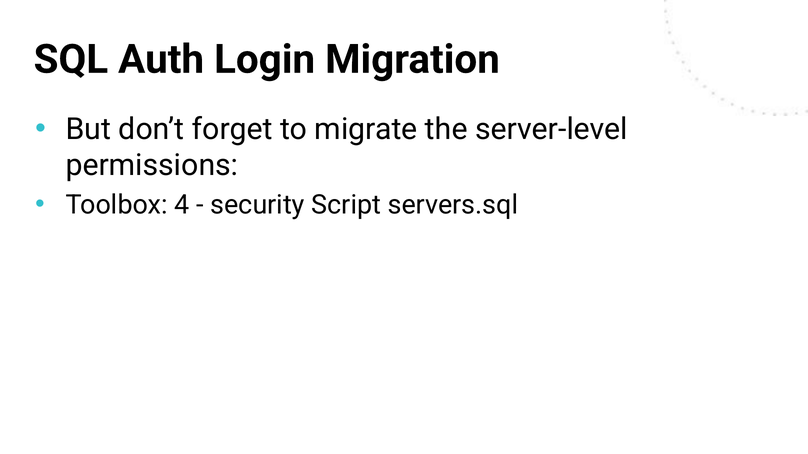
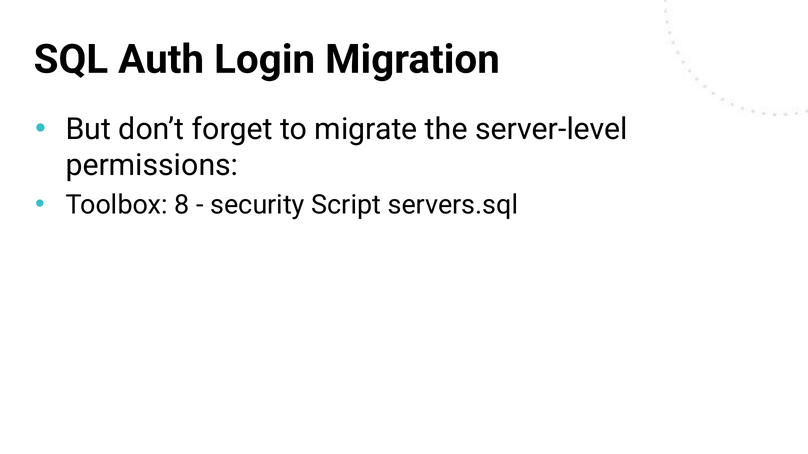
4: 4 -> 8
